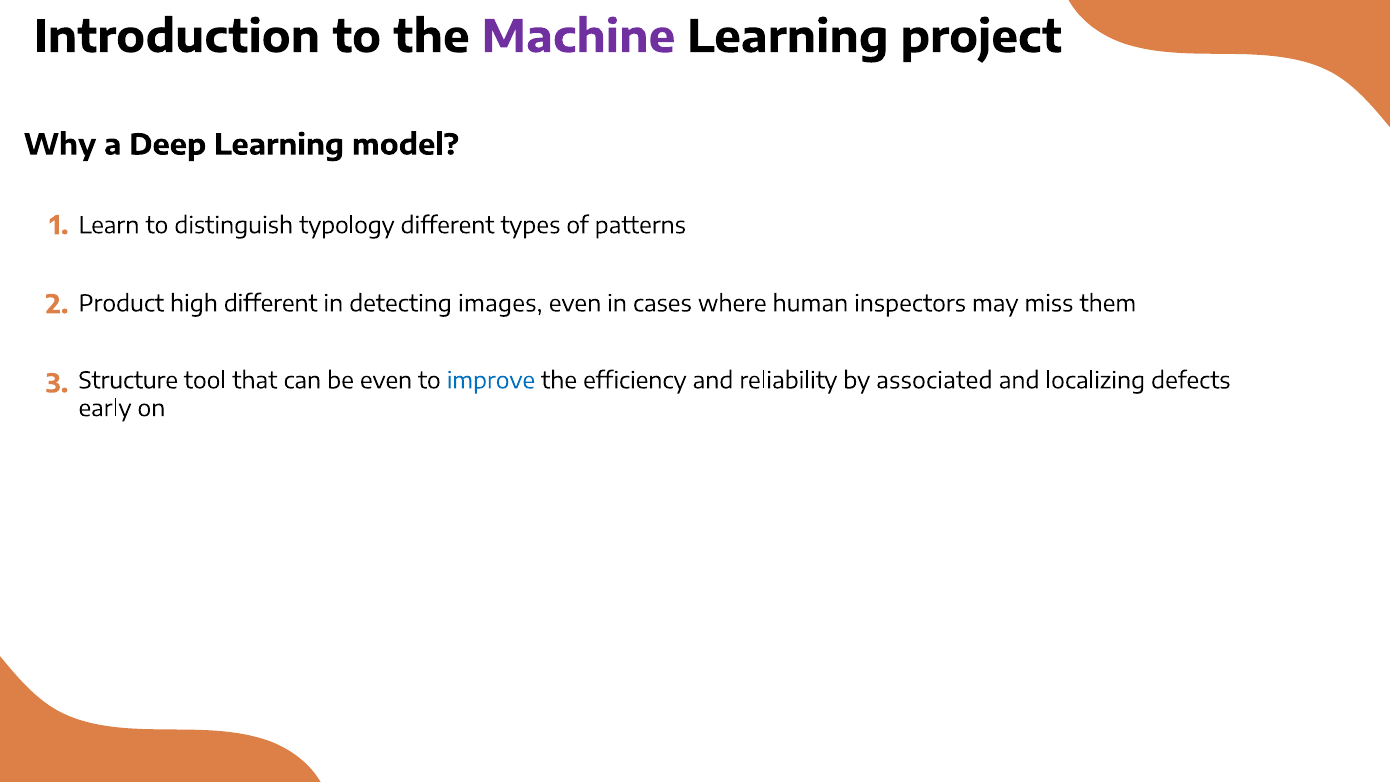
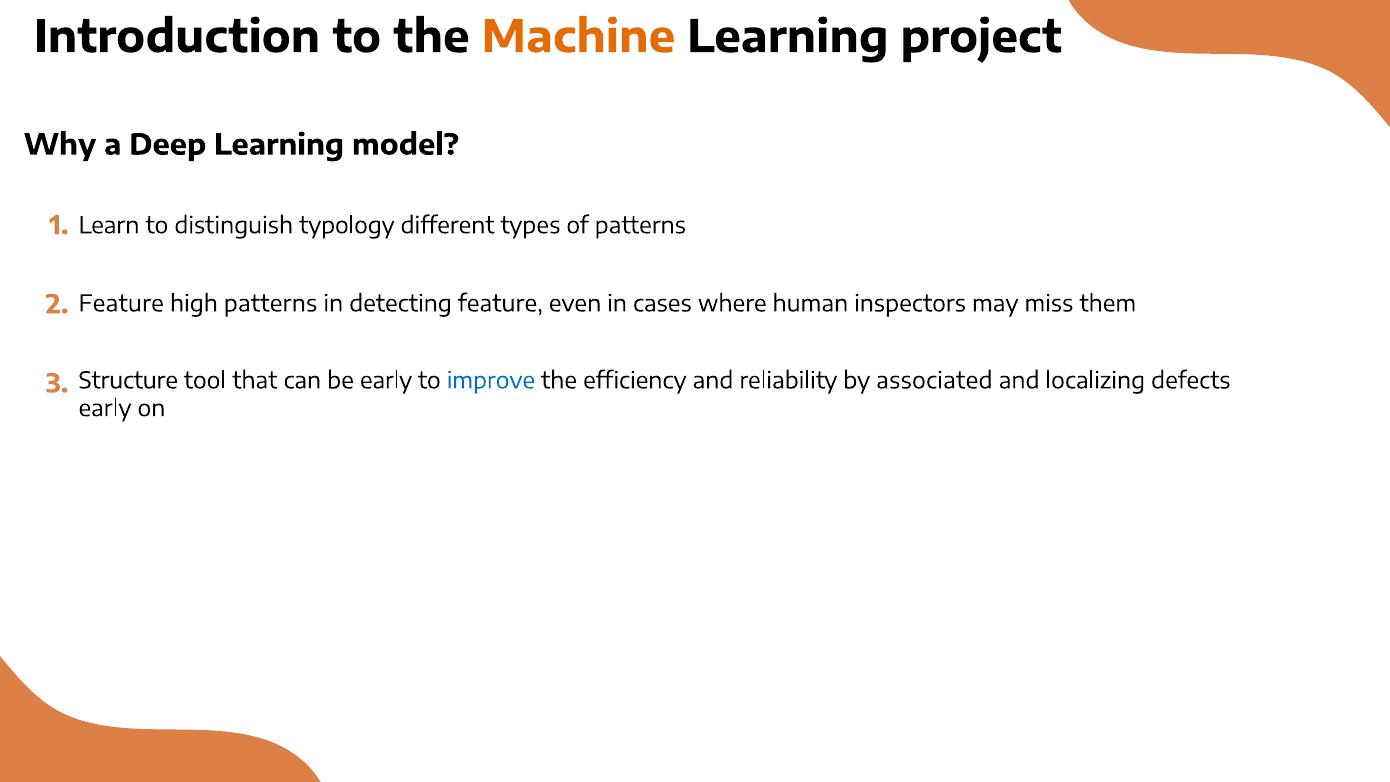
Machine colour: purple -> orange
Product at (121, 304): Product -> Feature
high different: different -> patterns
detecting images: images -> feature
be even: even -> early
